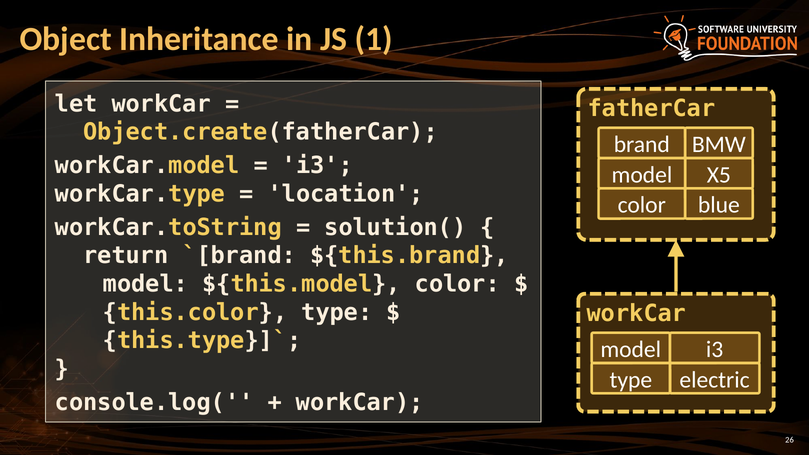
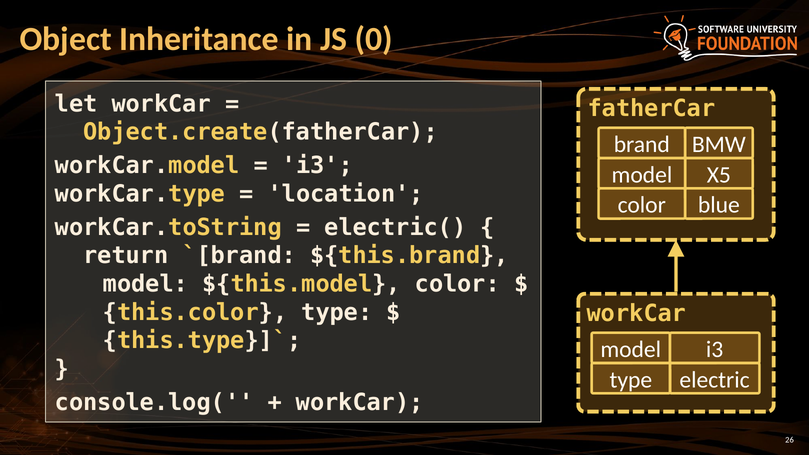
1: 1 -> 0
solution(: solution( -> electric(
